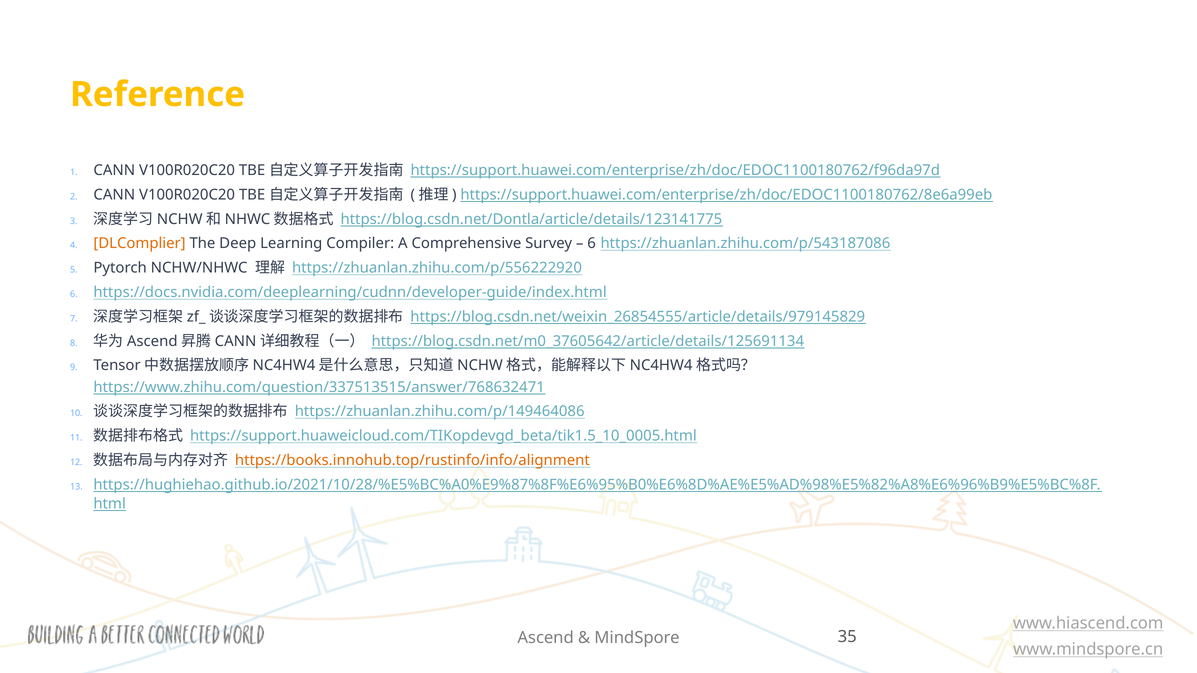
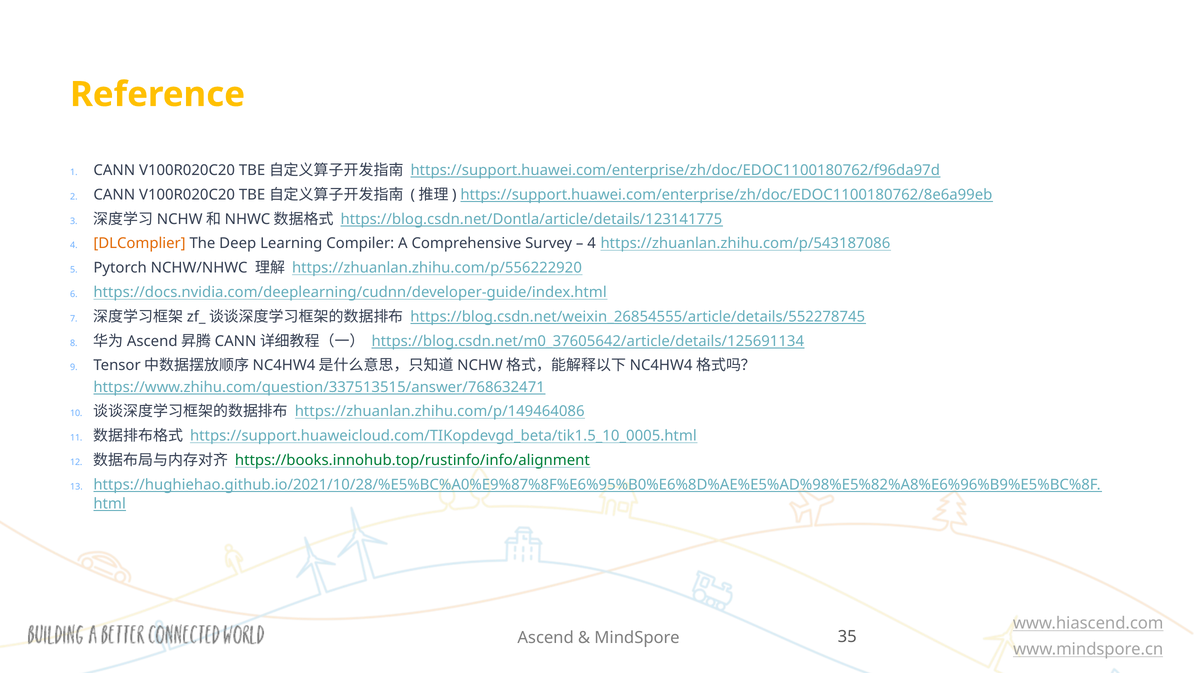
6 at (592, 244): 6 -> 4
https://blog.csdn.net/weixin_26854555/article/details/979145829: https://blog.csdn.net/weixin_26854555/article/details/979145829 -> https://blog.csdn.net/weixin_26854555/article/details/552278745
https://books.innohub.top/rustinfo/info/alignment colour: orange -> green
